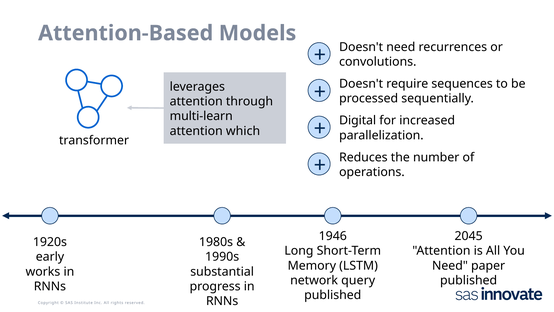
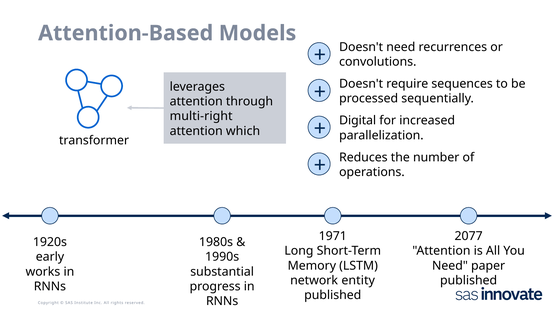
multi-learn: multi-learn -> multi-right
1946: 1946 -> 1971
2045: 2045 -> 2077
query: query -> entity
